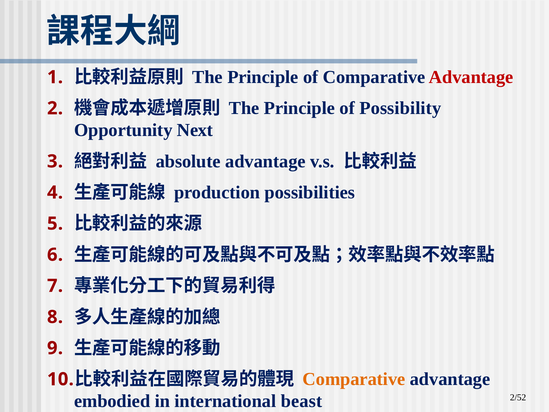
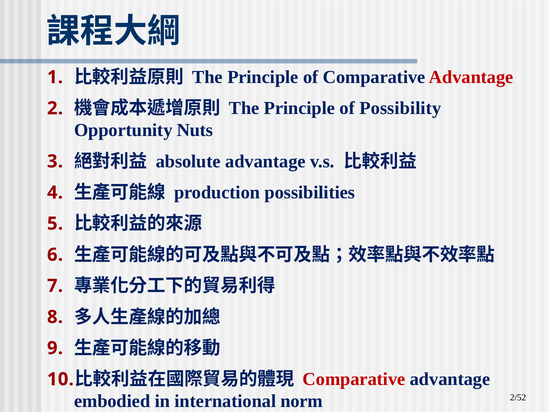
Next: Next -> Nuts
Comparative at (354, 379) colour: orange -> red
beast: beast -> norm
